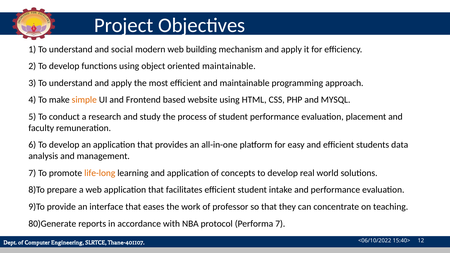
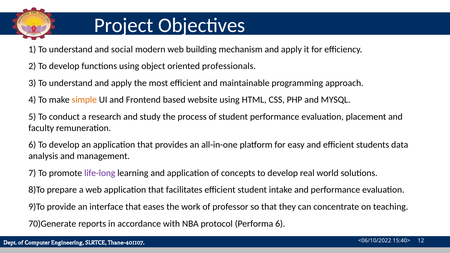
oriented maintainable: maintainable -> professionals
life-long colour: orange -> purple
80)Generate: 80)Generate -> 70)Generate
Performa 7: 7 -> 6
